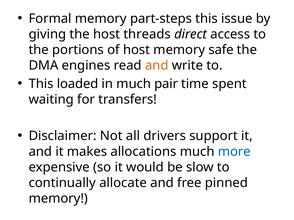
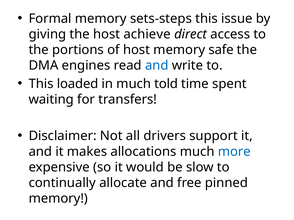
part-steps: part-steps -> sets-steps
threads: threads -> achieve
and at (157, 66) colour: orange -> blue
pair: pair -> told
